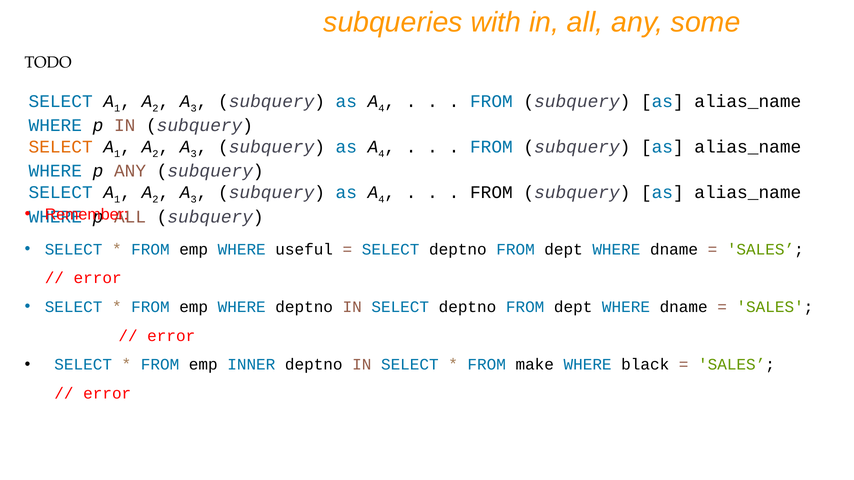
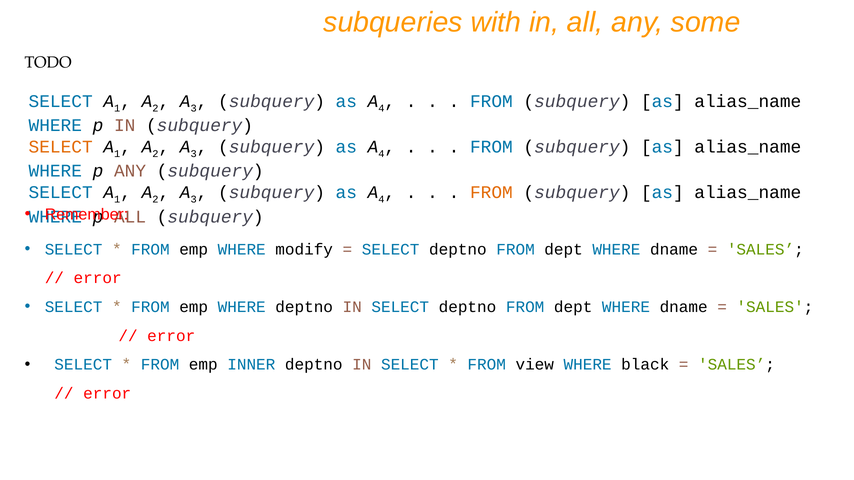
FROM at (491, 193) colour: black -> orange
useful: useful -> modify
make: make -> view
